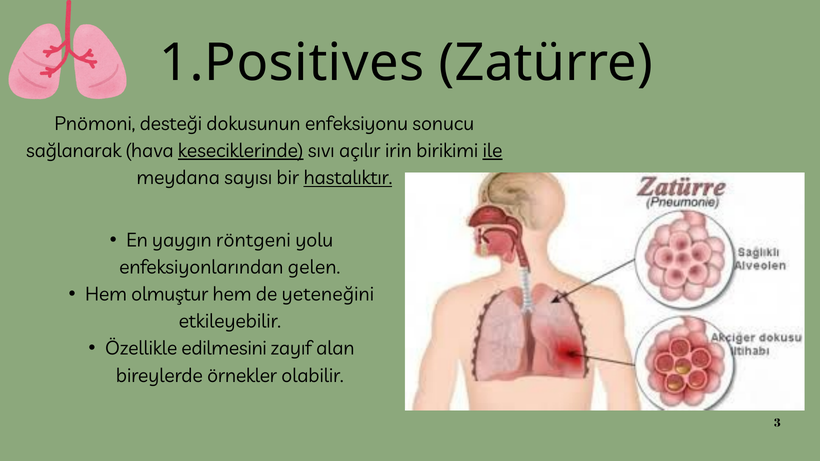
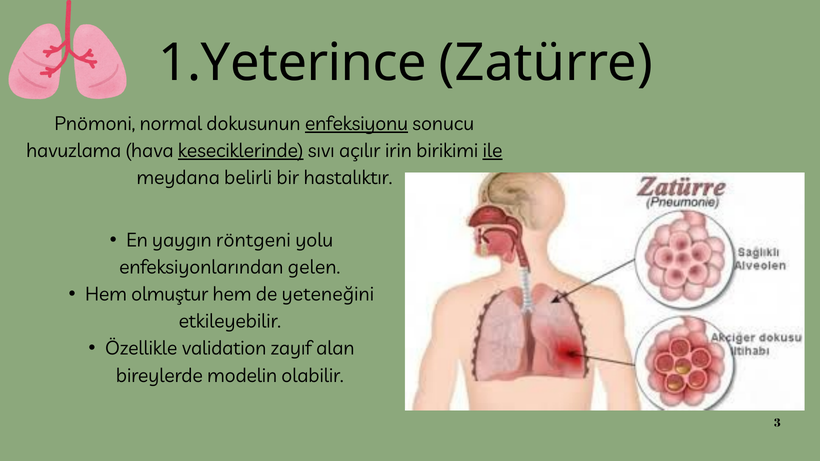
1.Positives: 1.Positives -> 1.Yeterince
desteği: desteği -> normal
enfeksiyonu underline: none -> present
sağlanarak: sağlanarak -> havuzlama
sayısı: sayısı -> belirli
hastalıktır underline: present -> none
edilmesini: edilmesini -> validation
örnekler: örnekler -> modelin
